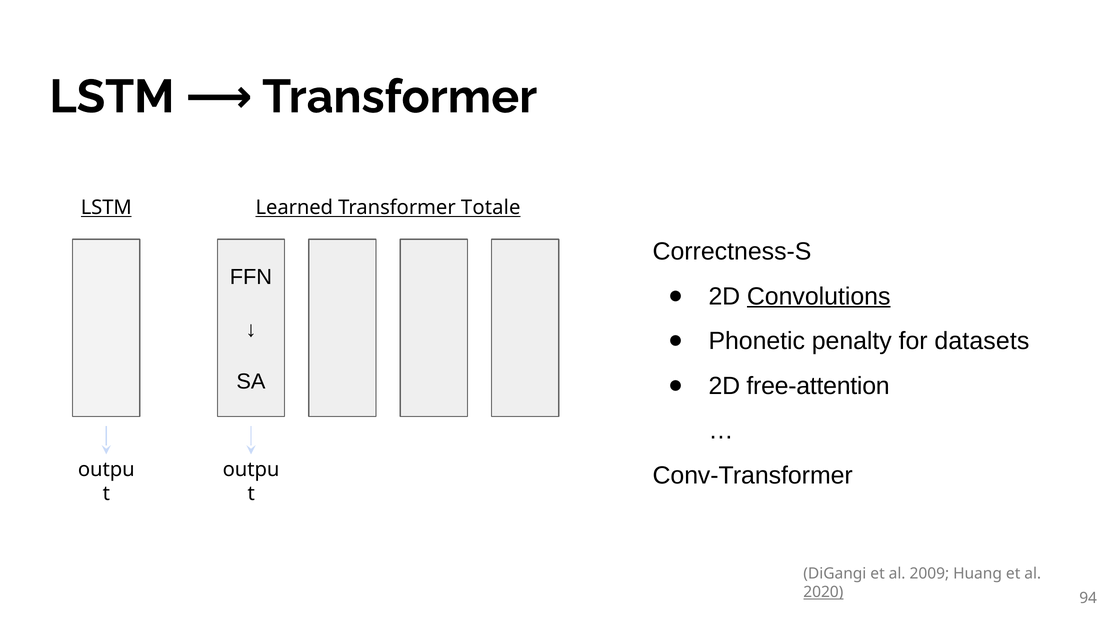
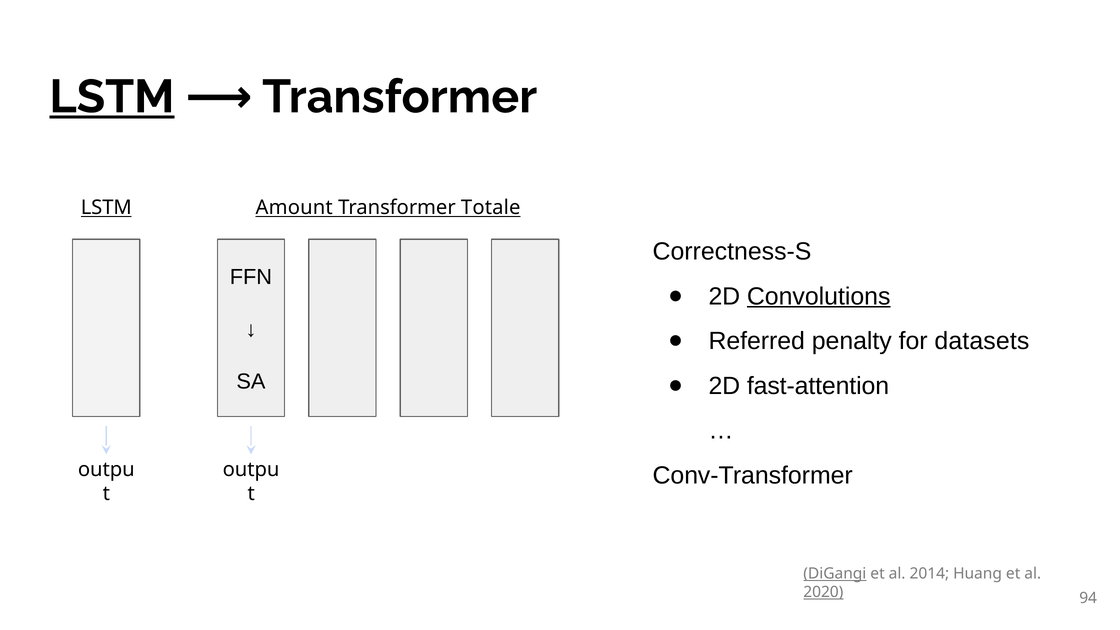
LSTM at (112, 97) underline: none -> present
Learned: Learned -> Amount
Phonetic: Phonetic -> Referred
free-attention: free-attention -> fast-attention
DiGangi underline: none -> present
2009: 2009 -> 2014
